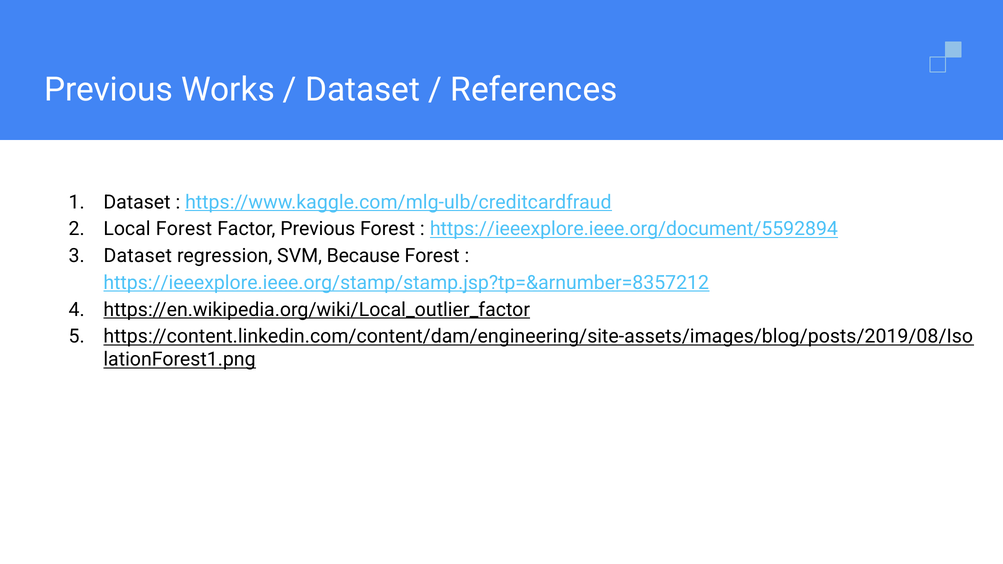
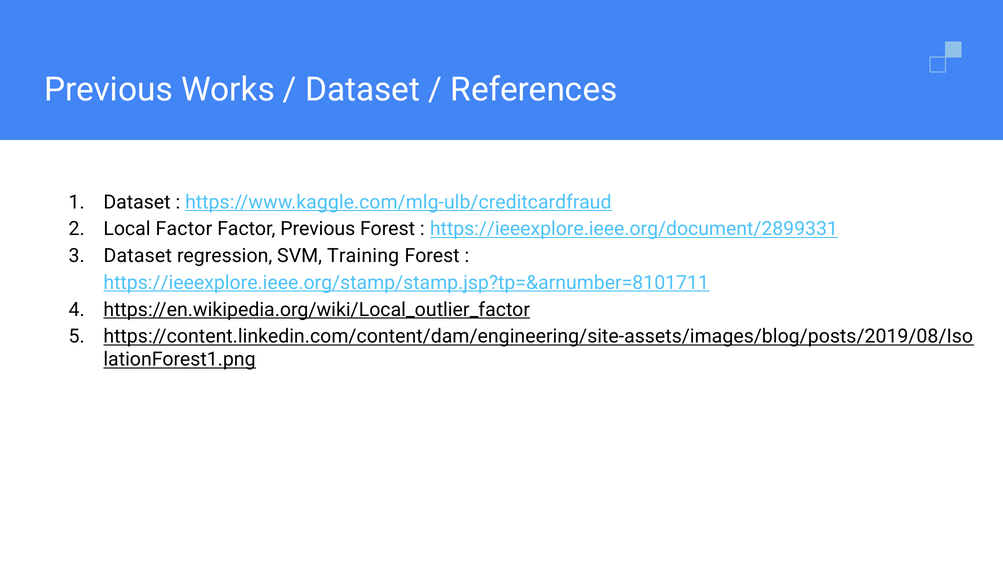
Local Forest: Forest -> Factor
https://ieeexplore.ieee.org/document/5592894: https://ieeexplore.ieee.org/document/5592894 -> https://ieeexplore.ieee.org/document/2899331
Because: Because -> Training
https://ieeexplore.ieee.org/stamp/stamp.jsp?tp=&arnumber=8357212: https://ieeexplore.ieee.org/stamp/stamp.jsp?tp=&arnumber=8357212 -> https://ieeexplore.ieee.org/stamp/stamp.jsp?tp=&arnumber=8101711
